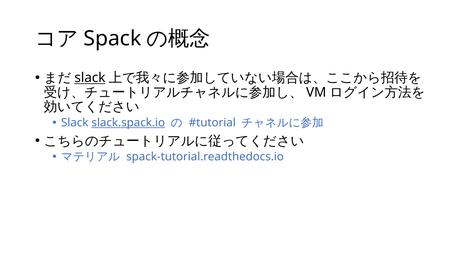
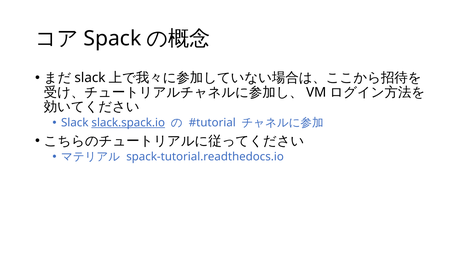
slack at (90, 78) underline: present -> none
